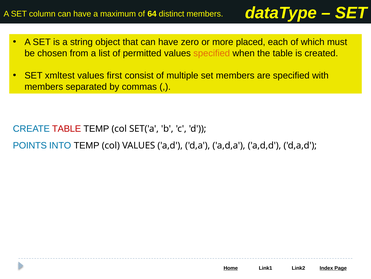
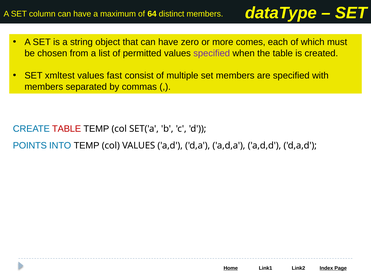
placed: placed -> comes
specified at (212, 53) colour: orange -> purple
first: first -> fast
